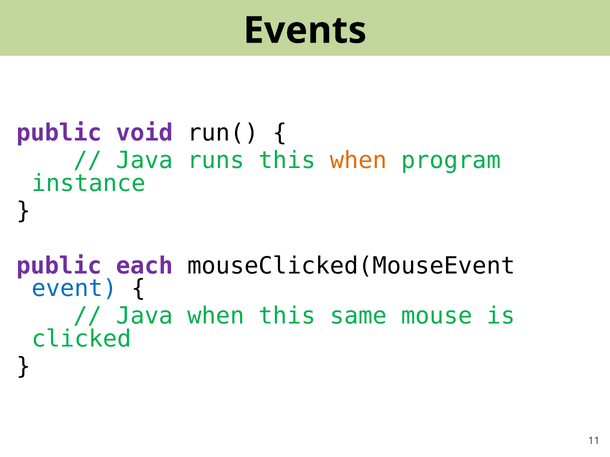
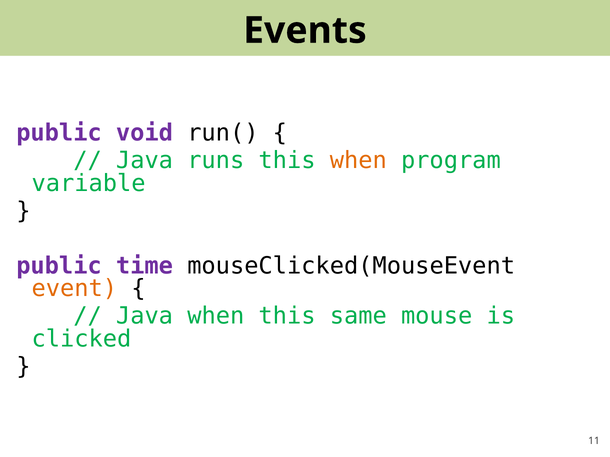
instance: instance -> variable
each: each -> time
event colour: blue -> orange
